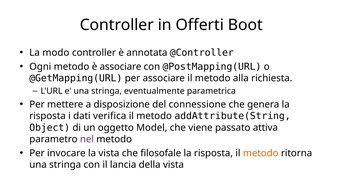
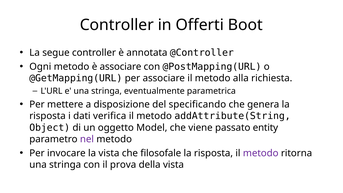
modo: modo -> segue
connessione: connessione -> specificando
attiva: attiva -> entity
metodo at (261, 153) colour: orange -> purple
lancia: lancia -> prova
